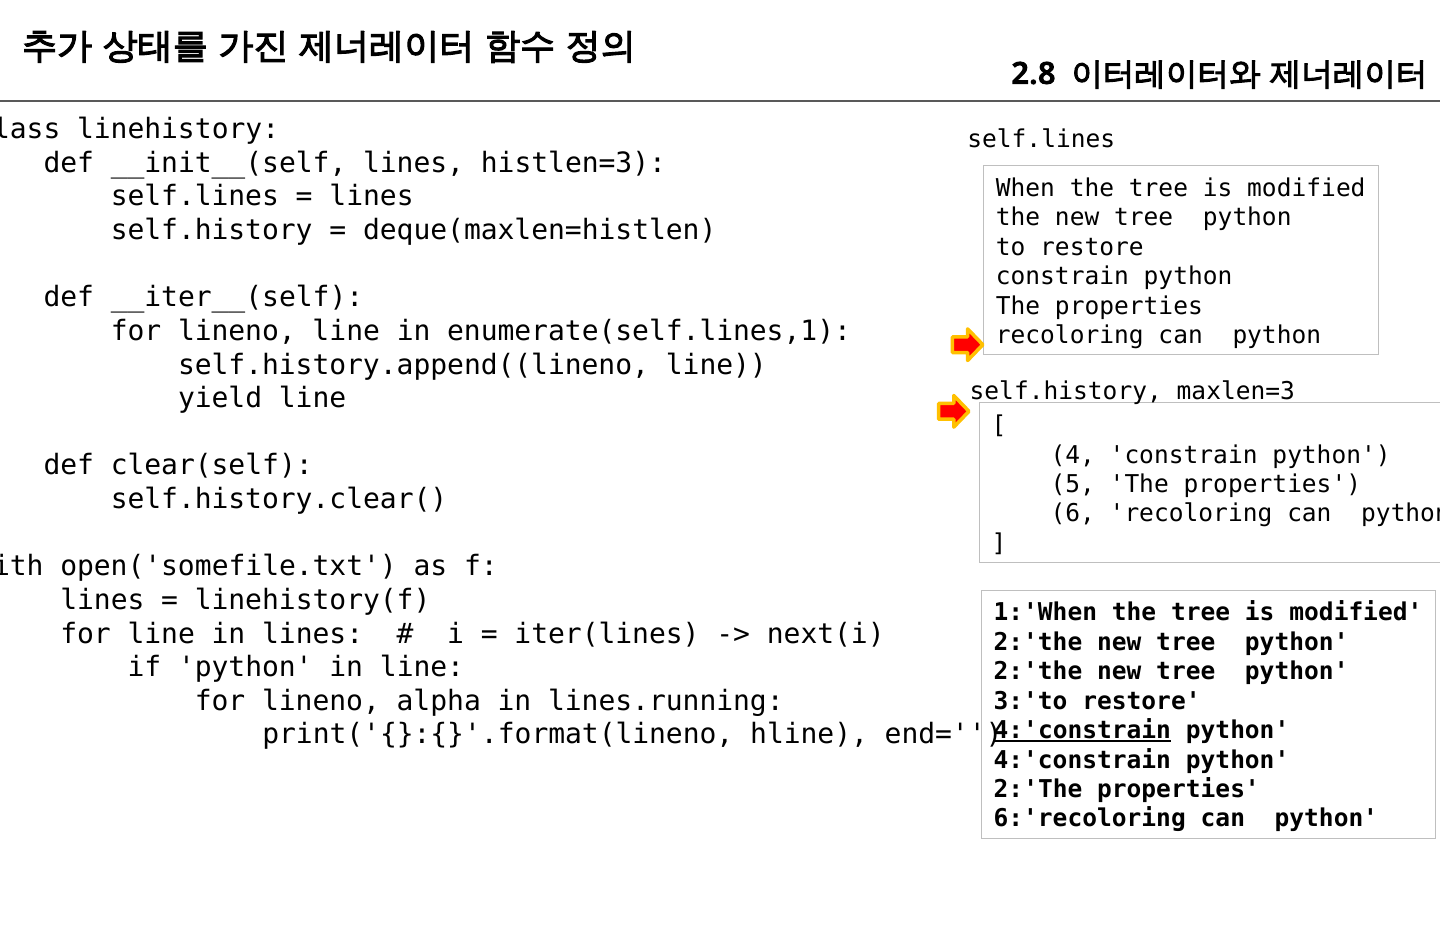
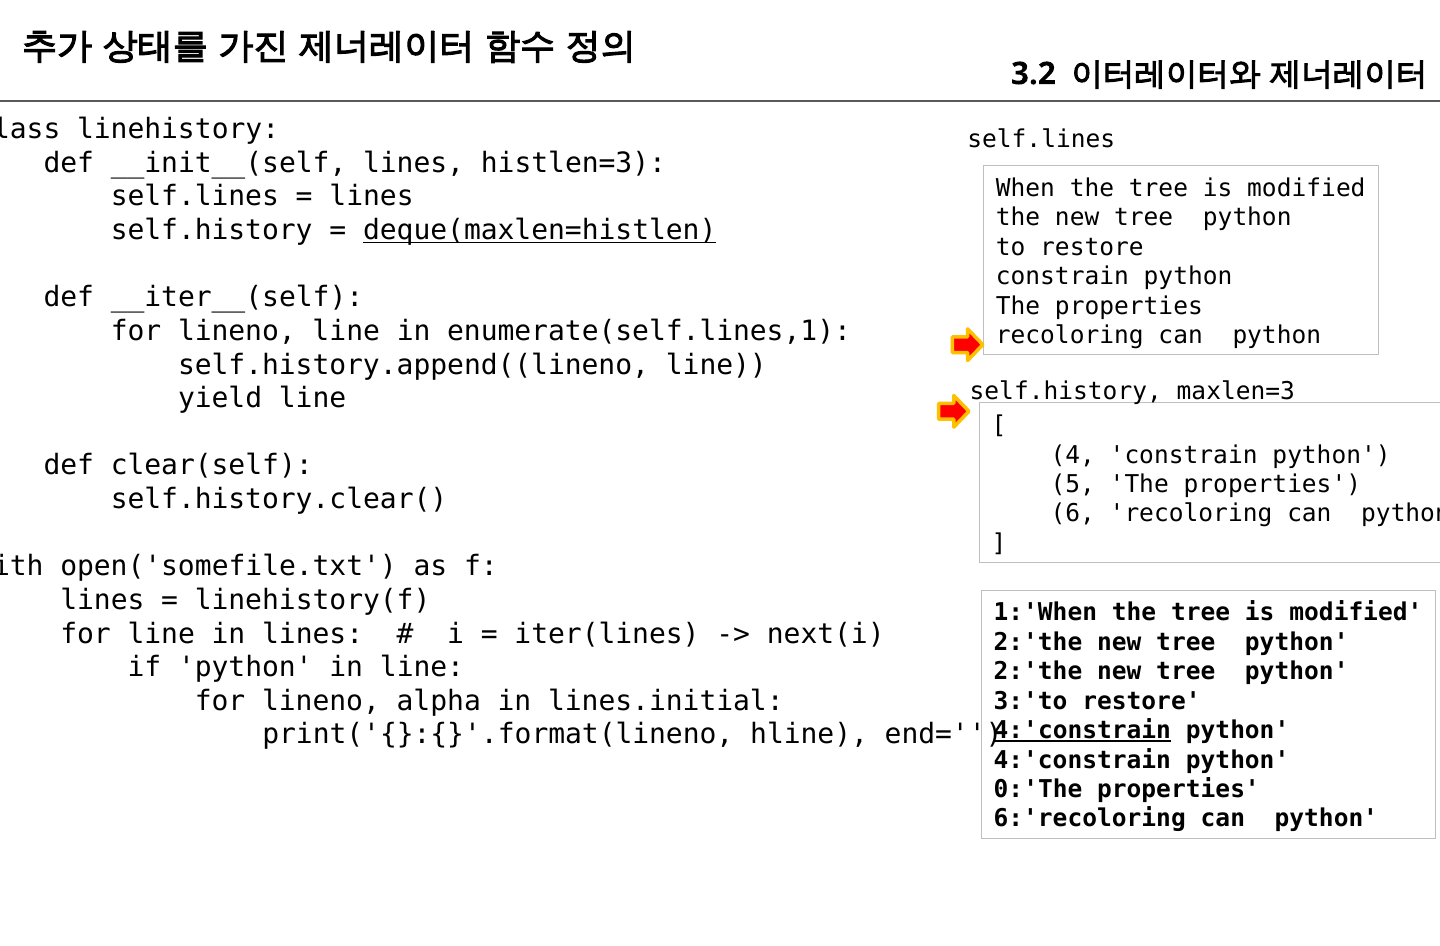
2.8: 2.8 -> 3.2
deque(maxlen=histlen underline: none -> present
lines.running: lines.running -> lines.initial
2:'The at (1038, 789): 2:'The -> 0:'The
